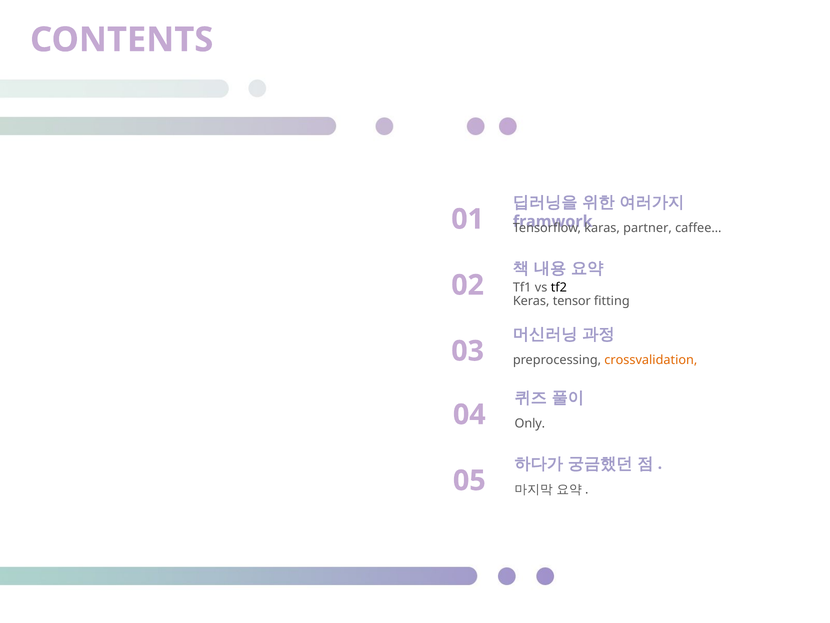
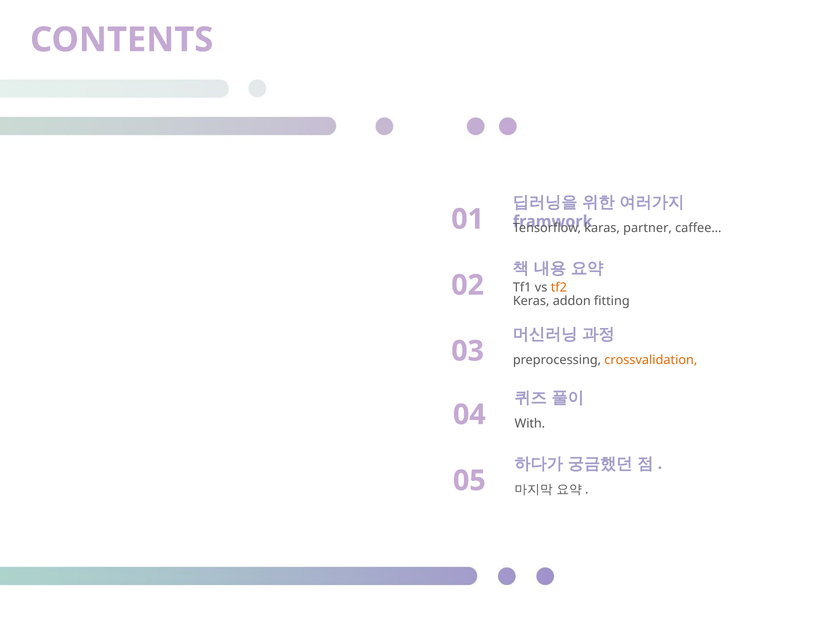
tf2 colour: black -> orange
tensor: tensor -> addon
Only: Only -> With
